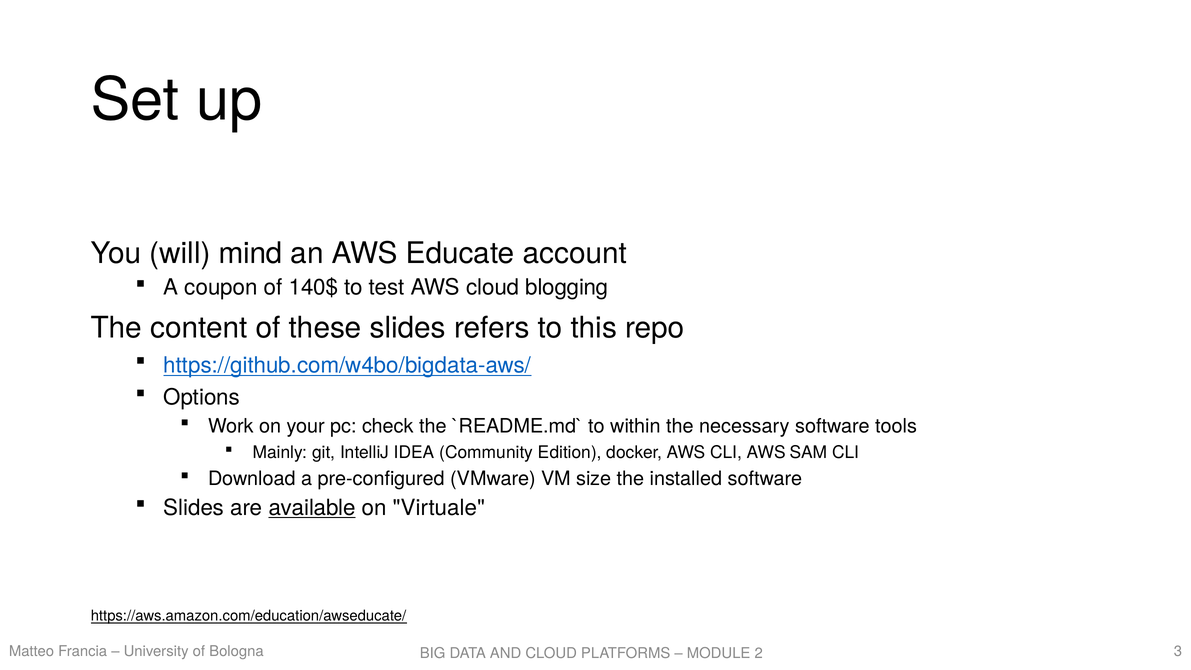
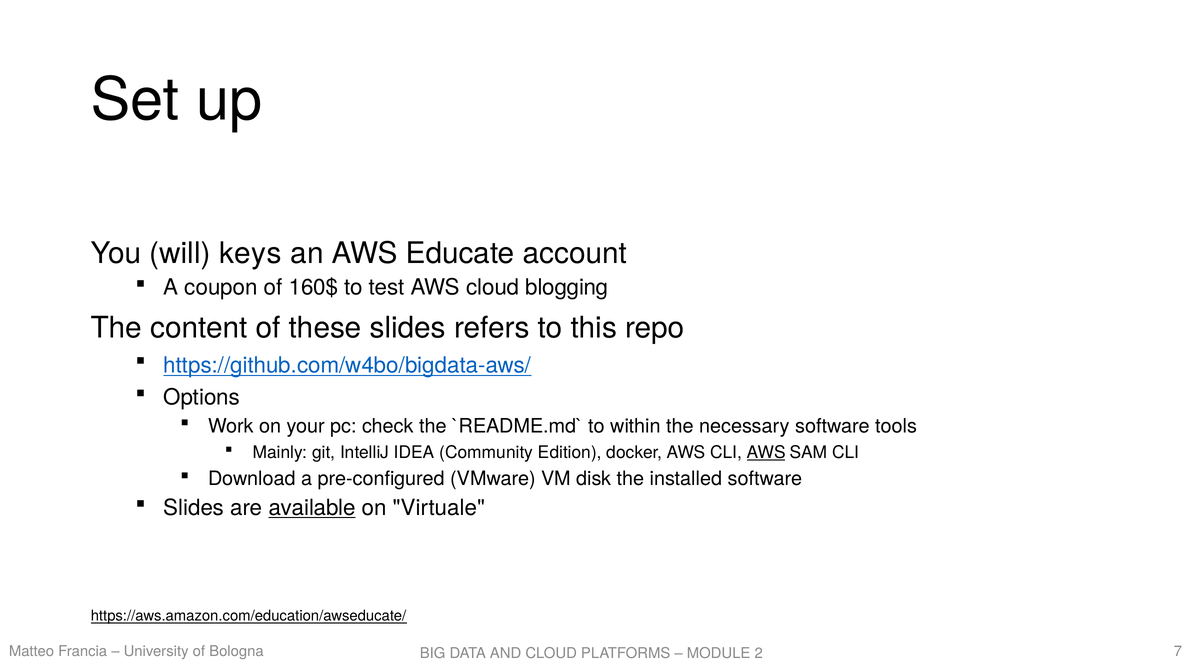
mind: mind -> keys
140$: 140$ -> 160$
AWS at (766, 453) underline: none -> present
size: size -> disk
3: 3 -> 7
